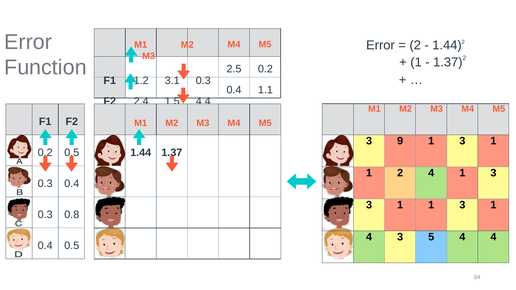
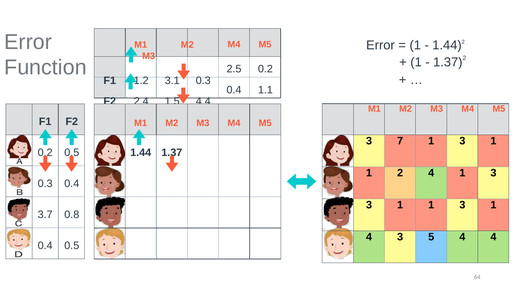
2 at (415, 45): 2 -> 1
9: 9 -> 7
0.3 at (45, 215): 0.3 -> 3.7
